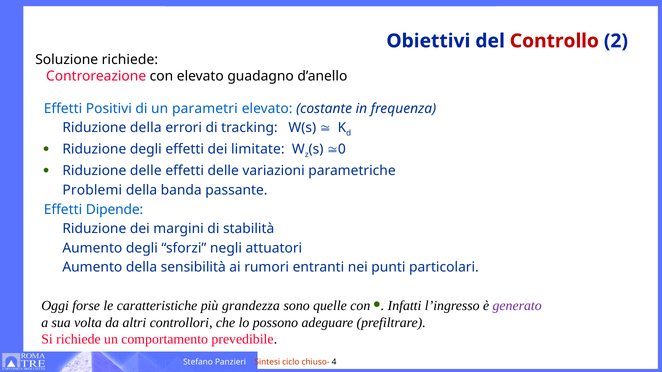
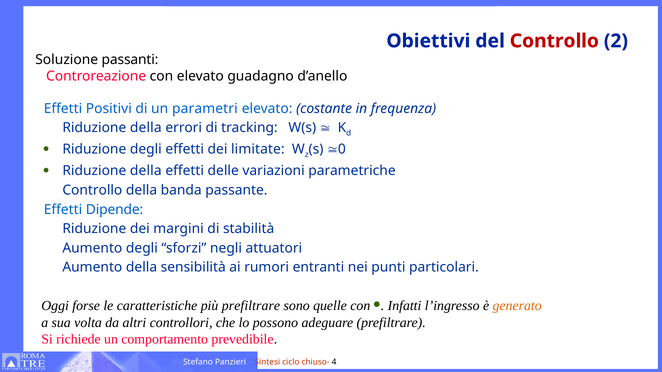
Soluzione richiede: richiede -> passanti
delle at (146, 171): delle -> della
Problemi at (92, 190): Problemi -> Controllo
più grandezza: grandezza -> prefiltrare
generato colour: purple -> orange
